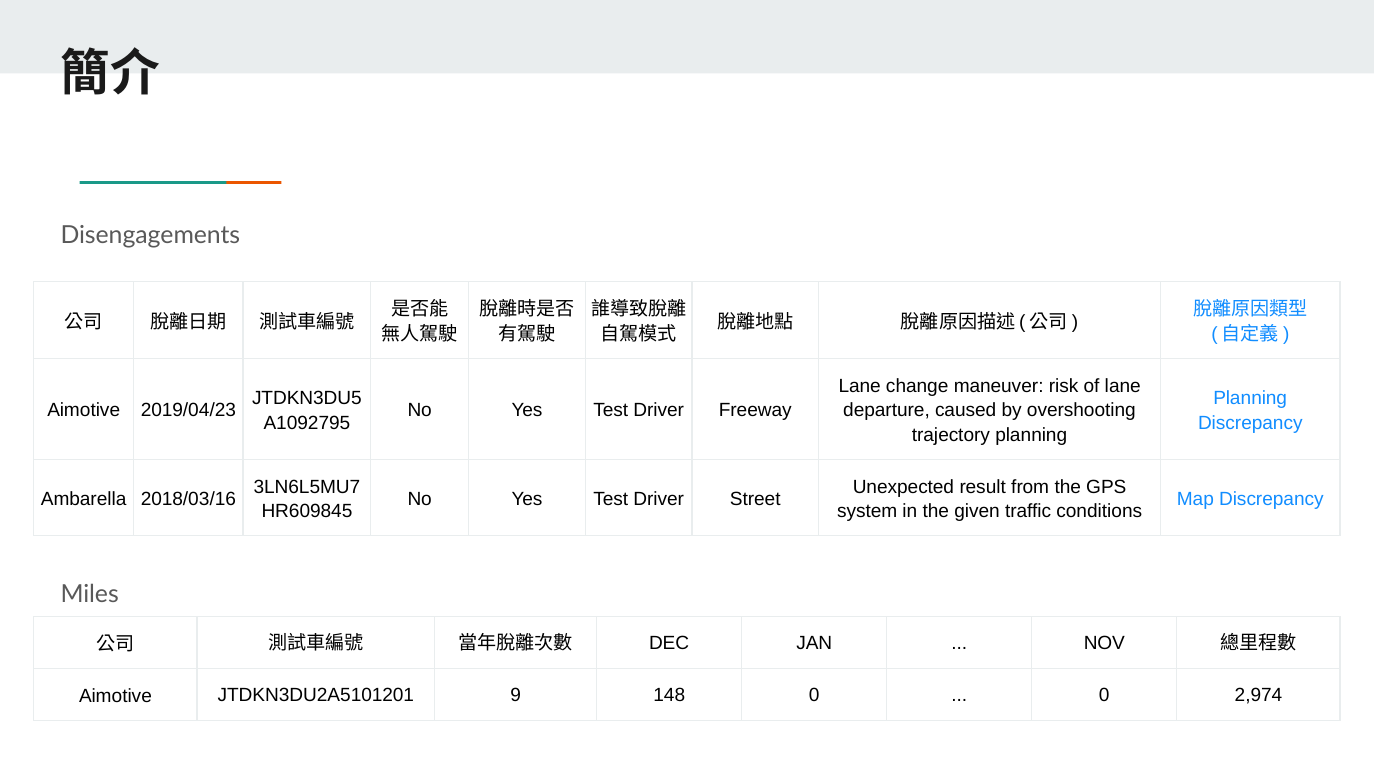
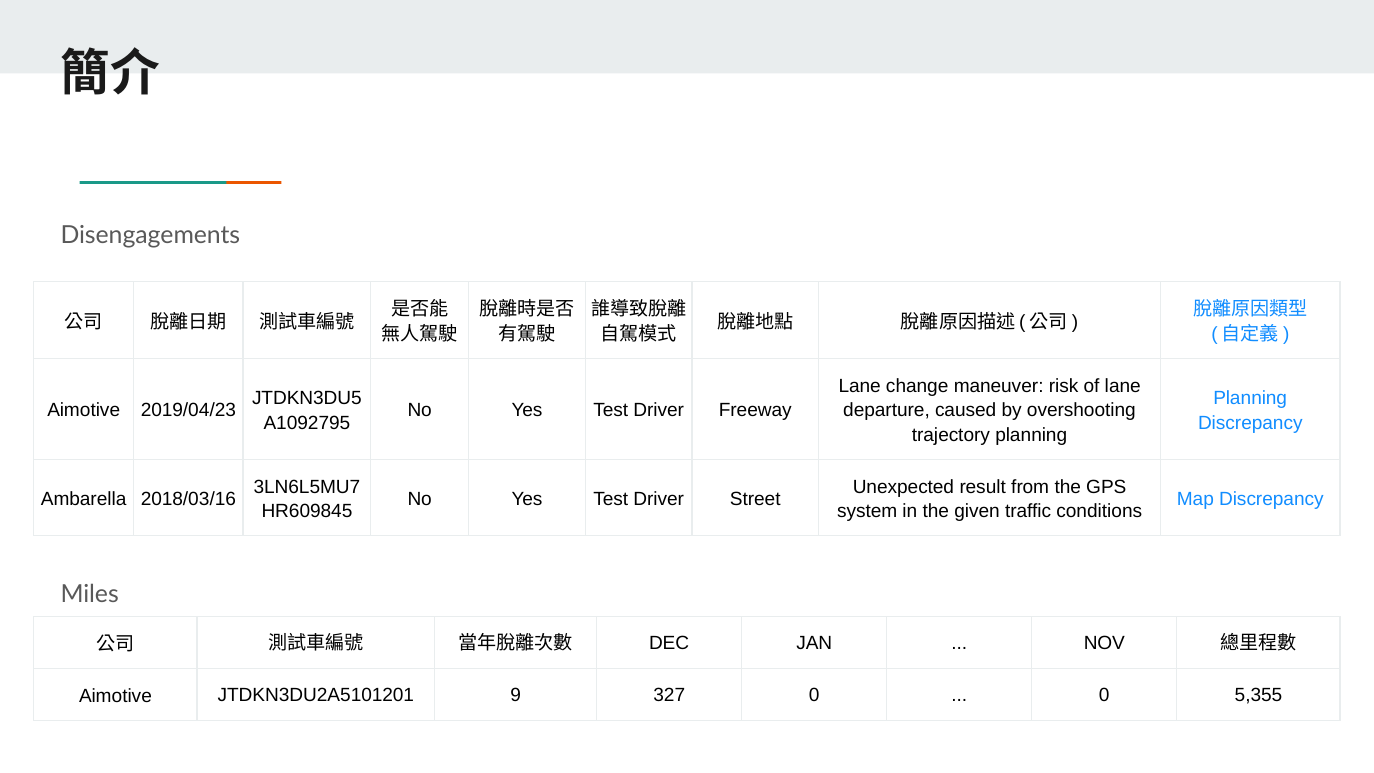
148: 148 -> 327
2,974: 2,974 -> 5,355
